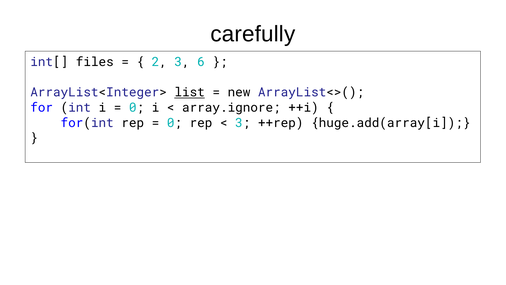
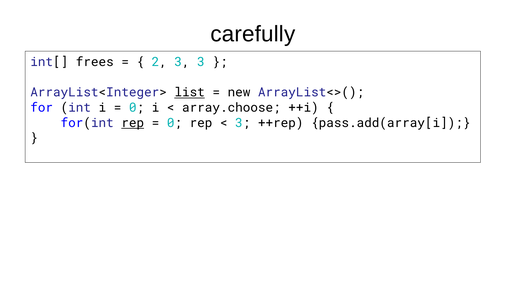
files: files -> frees
3 6: 6 -> 3
array.ignore: array.ignore -> array.choose
rep at (133, 123) underline: none -> present
huge.add(array[i: huge.add(array[i -> pass.add(array[i
